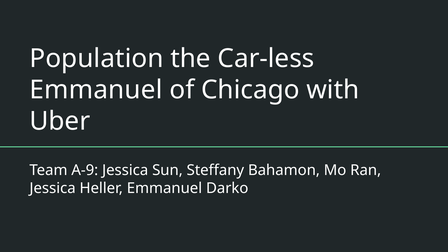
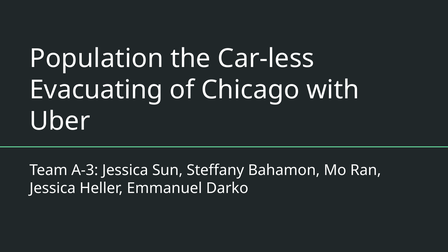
Emmanuel at (96, 90): Emmanuel -> Evacuating
A-9: A-9 -> A-3
